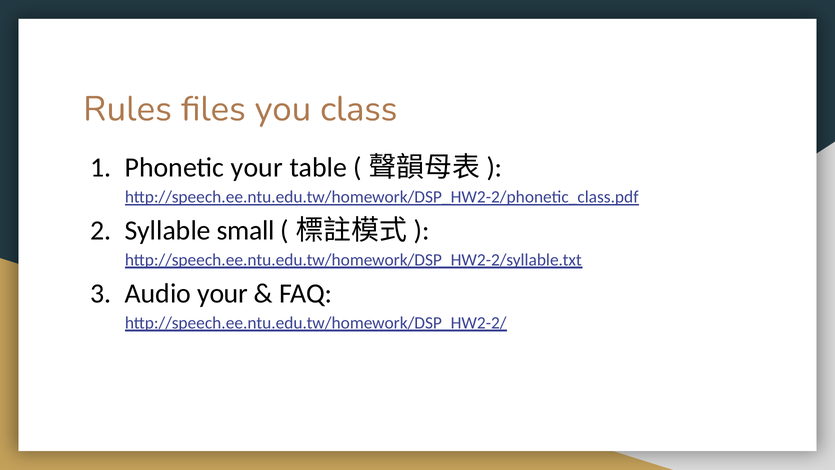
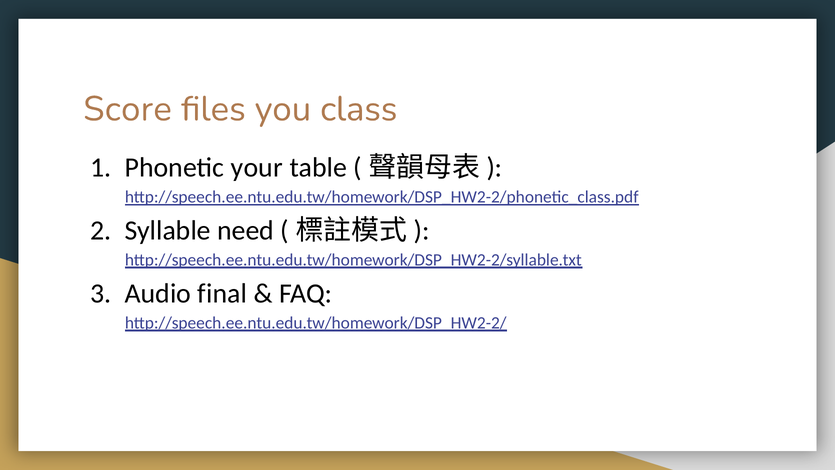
Rules: Rules -> Score
small: small -> need
Audio your: your -> final
